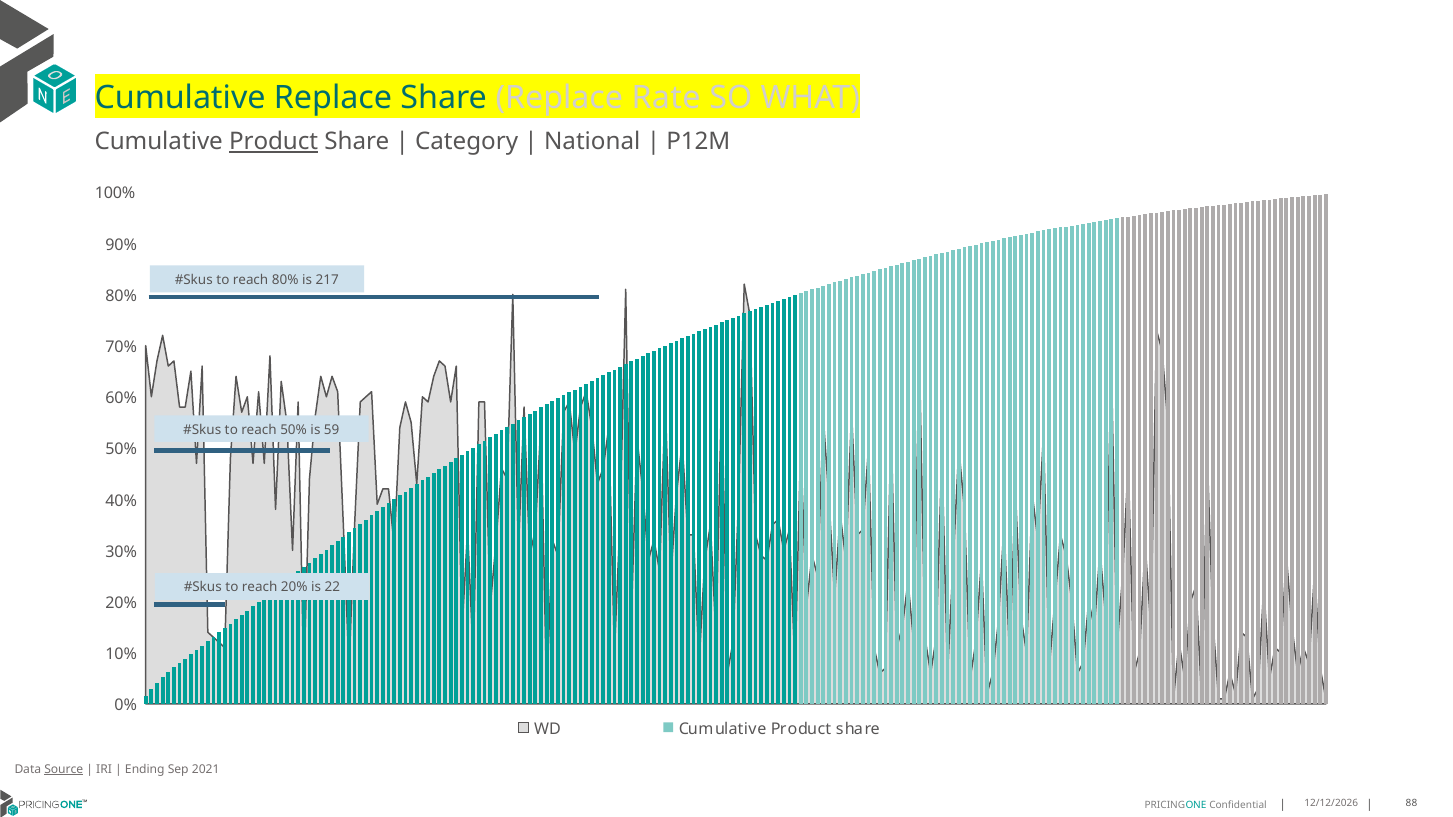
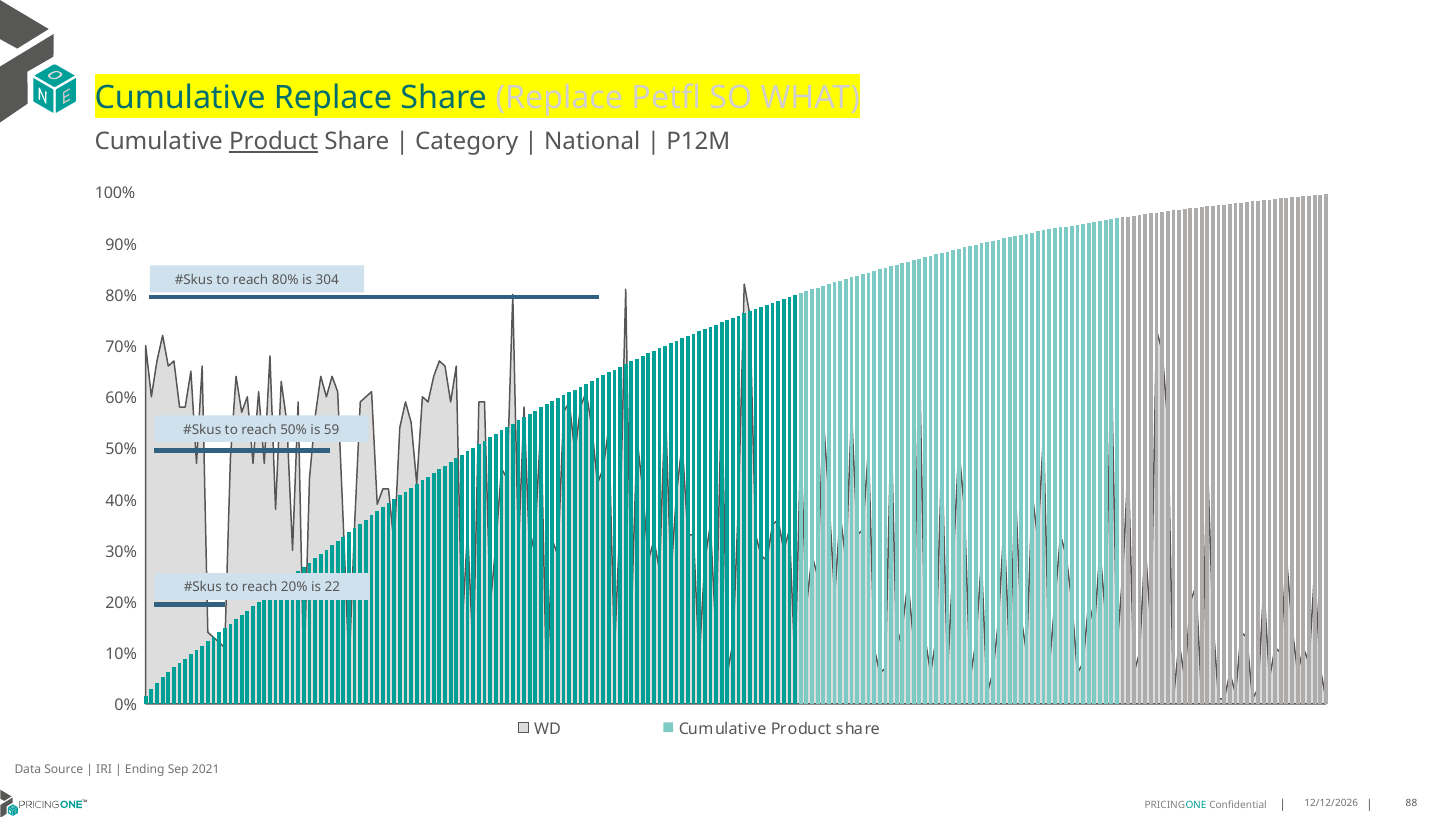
Rate: Rate -> Petfl
217: 217 -> 304
Source underline: present -> none
